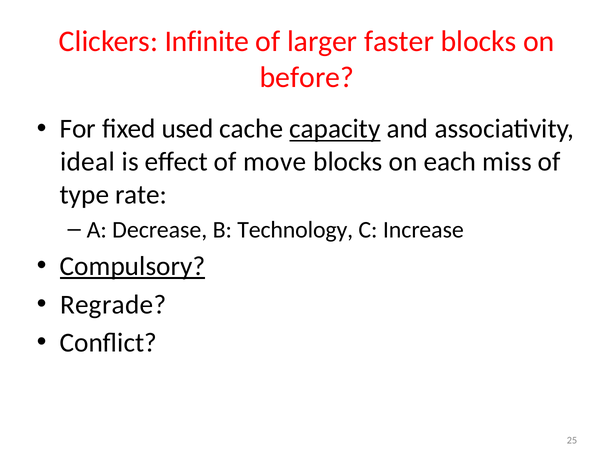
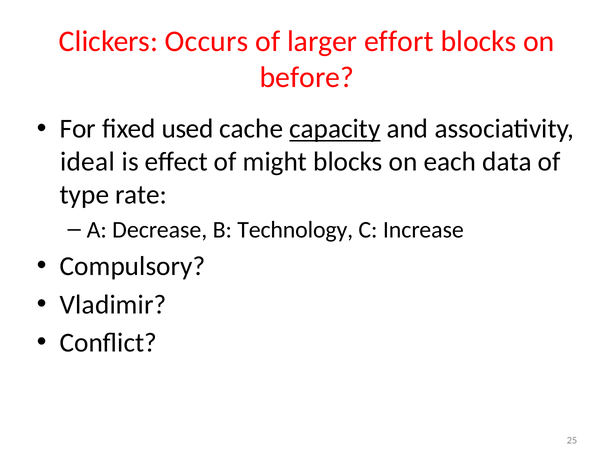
Infinite: Infinite -> Occurs
faster: faster -> effort
move: move -> might
miss: miss -> data
Compulsory underline: present -> none
Regrade: Regrade -> Vladimir
